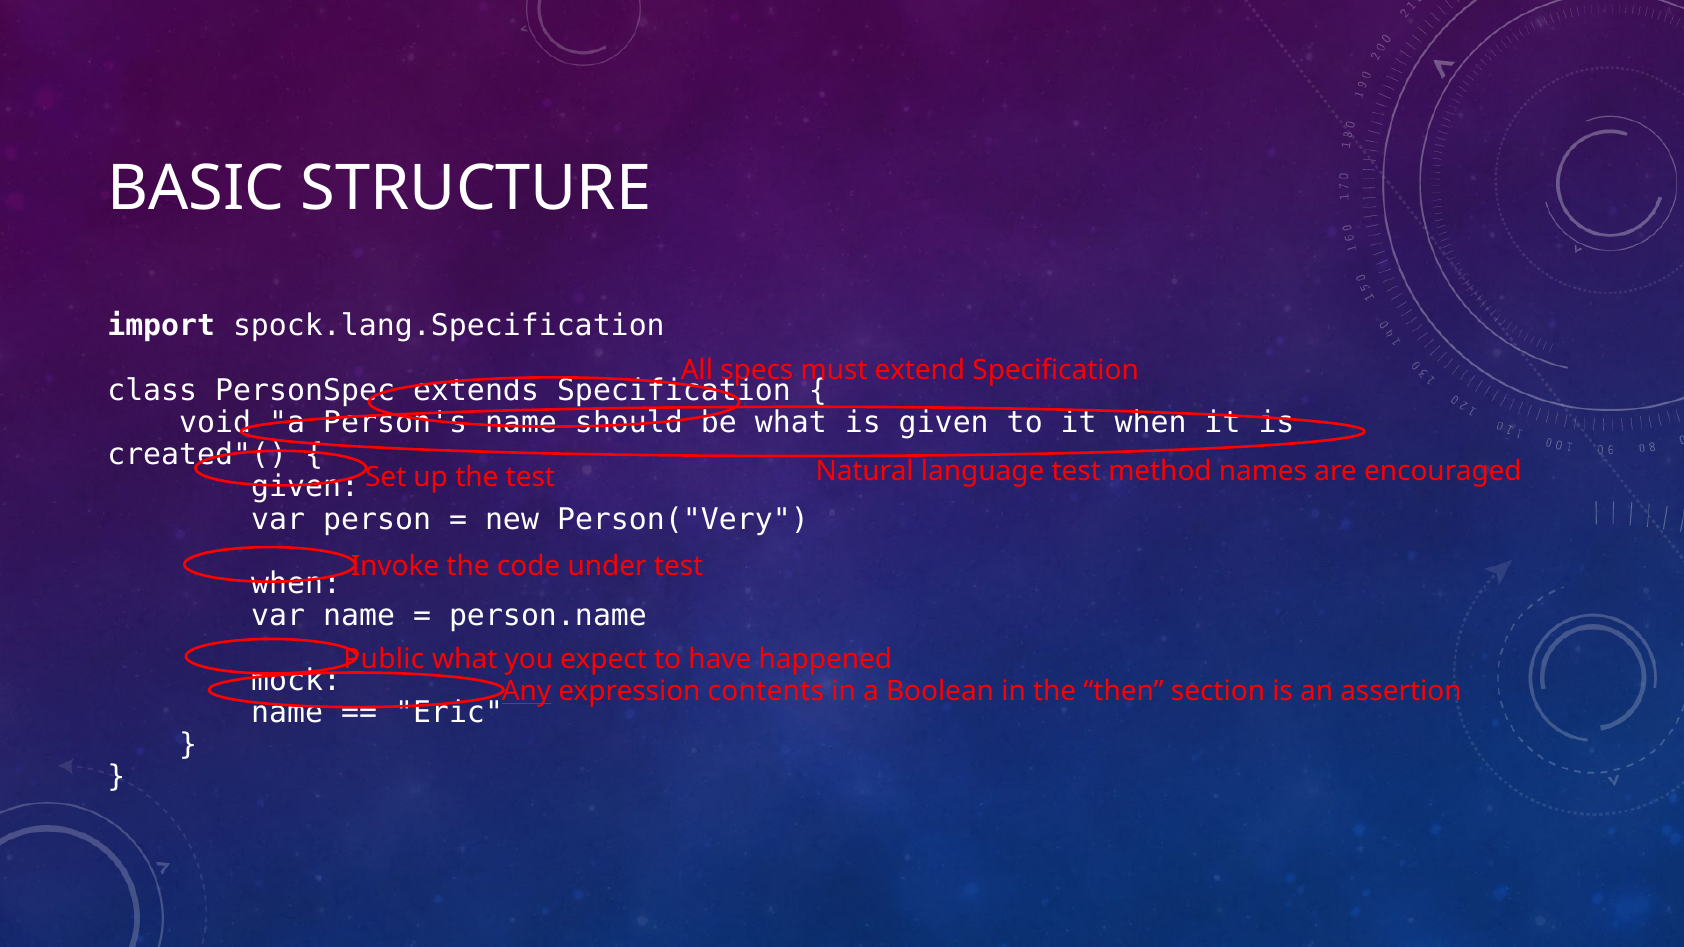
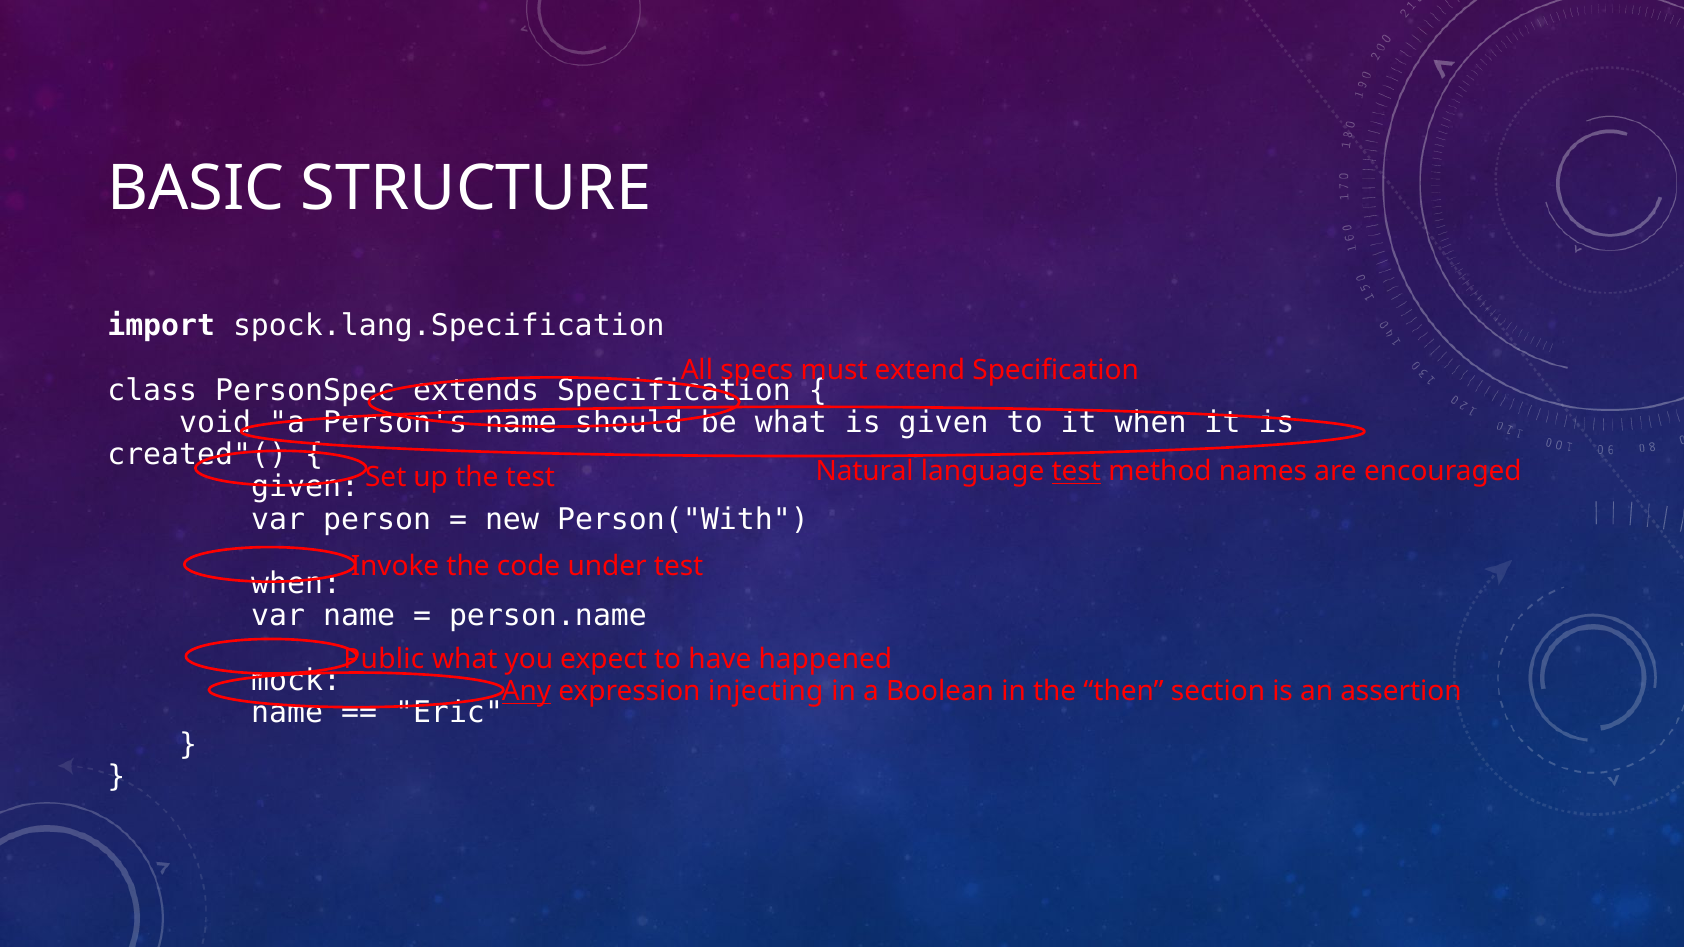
test at (1076, 472) underline: none -> present
Person("Very: Person("Very -> Person("With
contents: contents -> injecting
